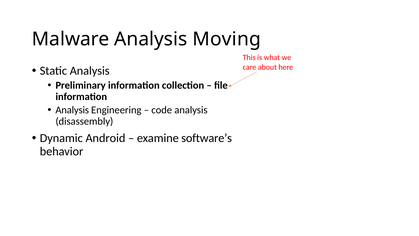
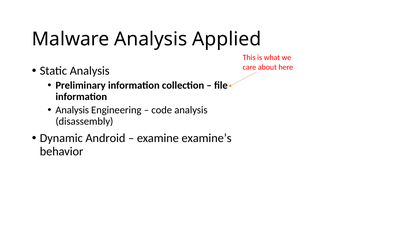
Moving: Moving -> Applied
software’s: software’s -> examine’s
